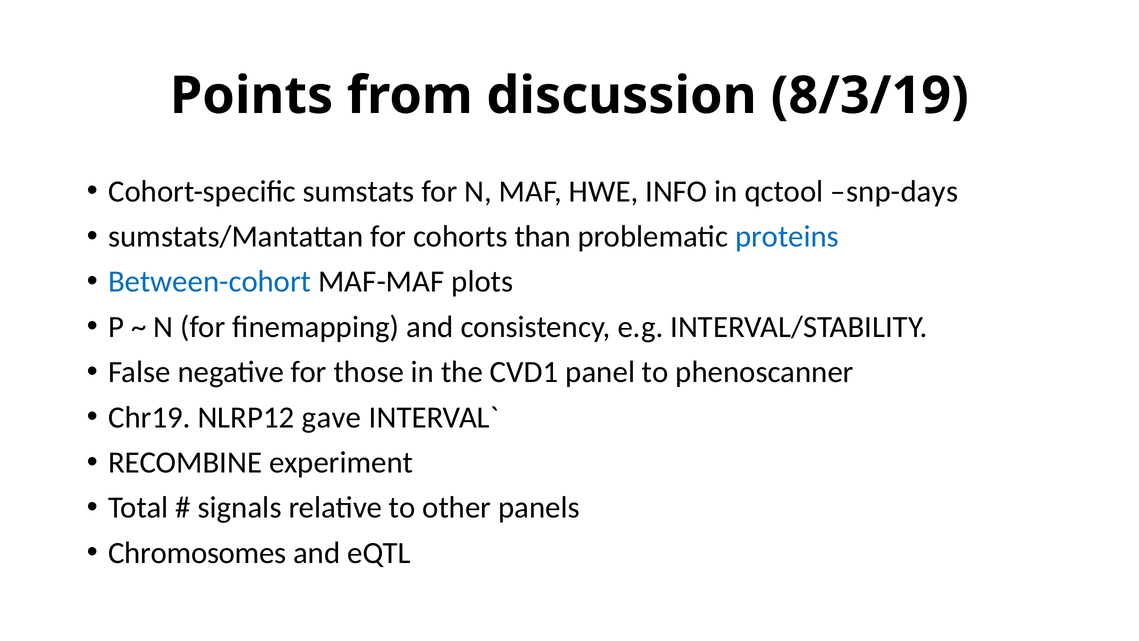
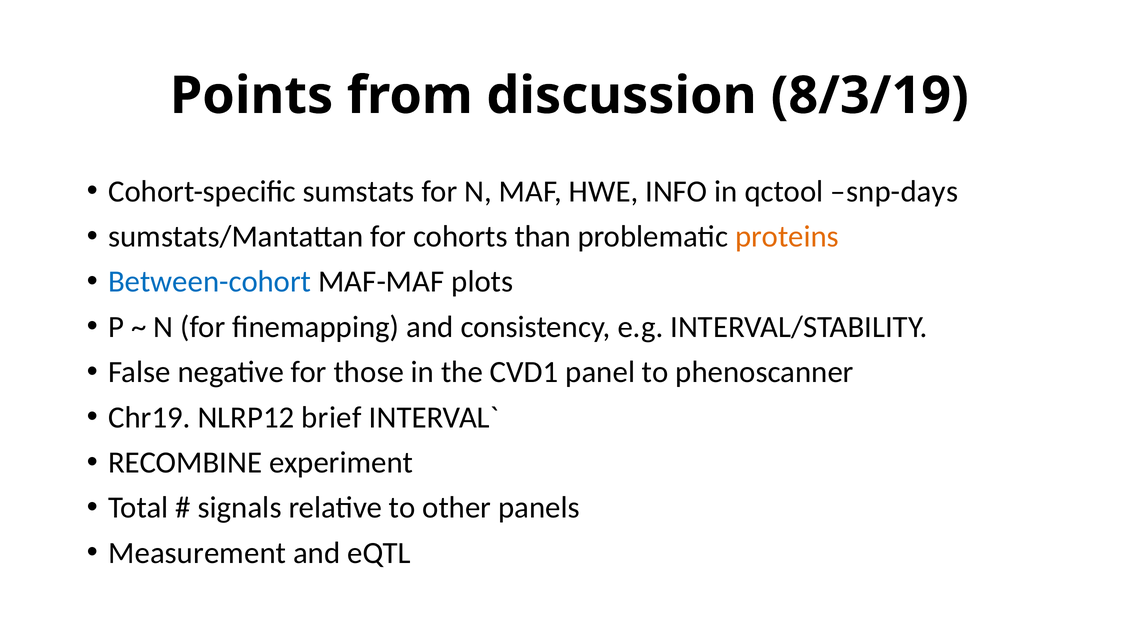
proteins colour: blue -> orange
gave: gave -> brief
Chromosomes: Chromosomes -> Measurement
